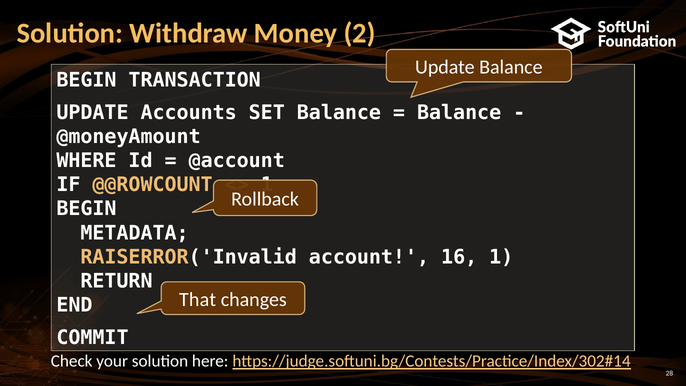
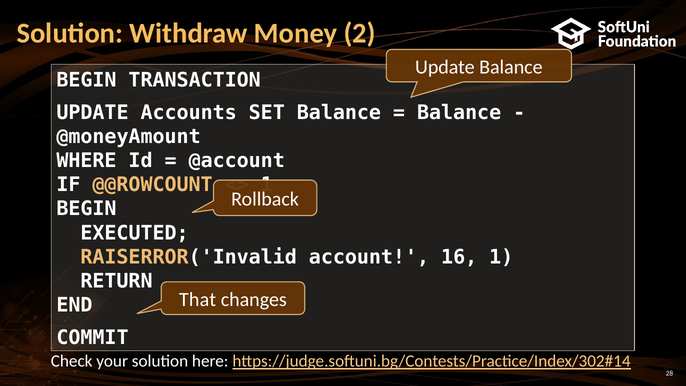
METADATA: METADATA -> EXECUTED
